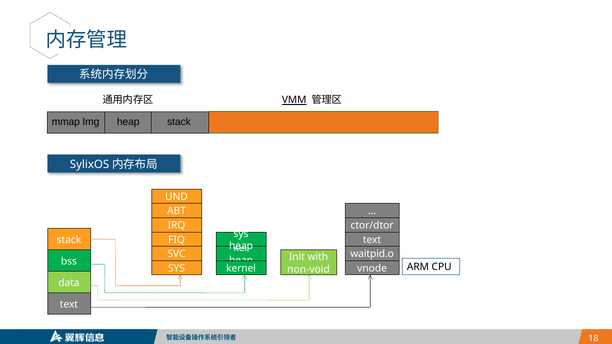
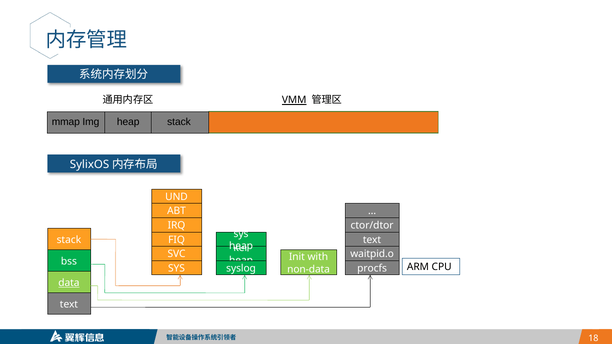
kernel: kernel -> syslog
vnode: vnode -> procfs
non-void: non-void -> non-data
data underline: none -> present
